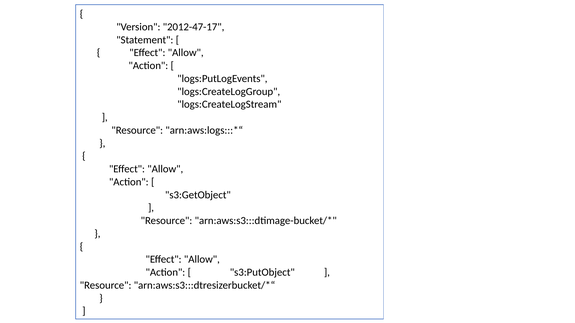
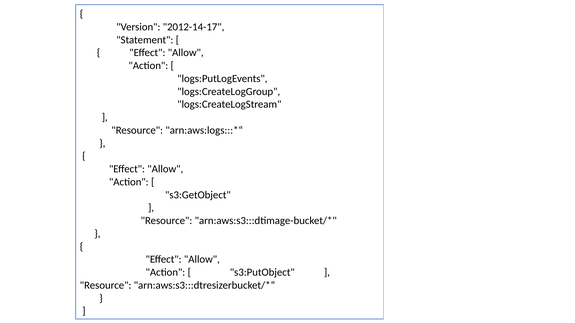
2012-47-17: 2012-47-17 -> 2012-14-17
